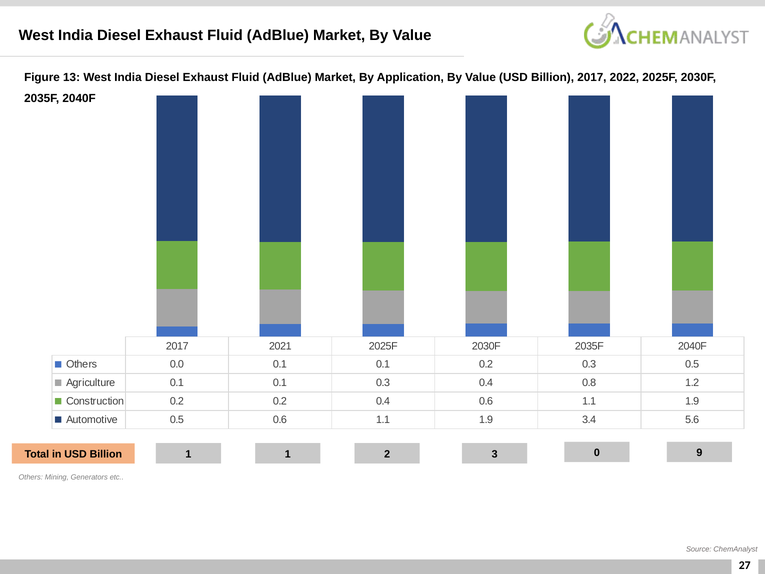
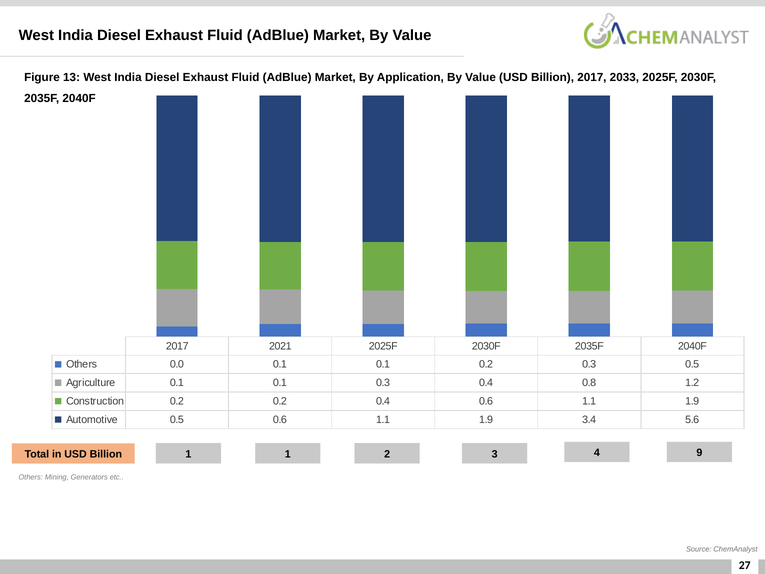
2022: 2022 -> 2033
0: 0 -> 4
